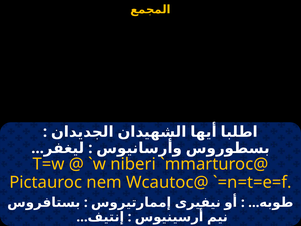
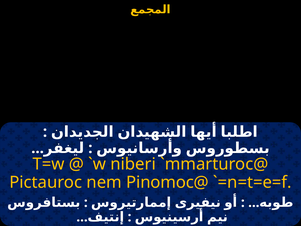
Wcautoc@: Wcautoc@ -> Pinomoc@
